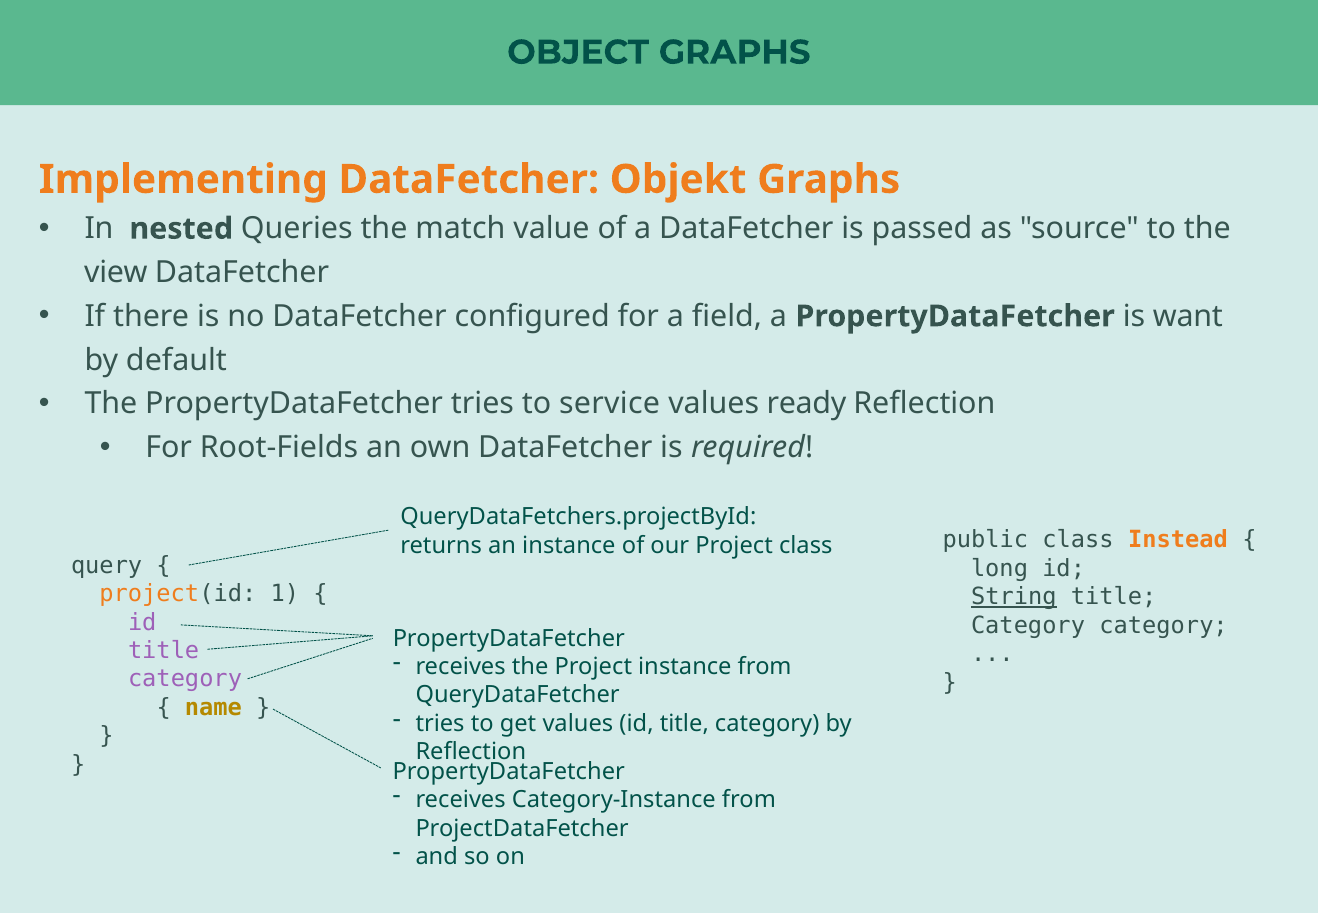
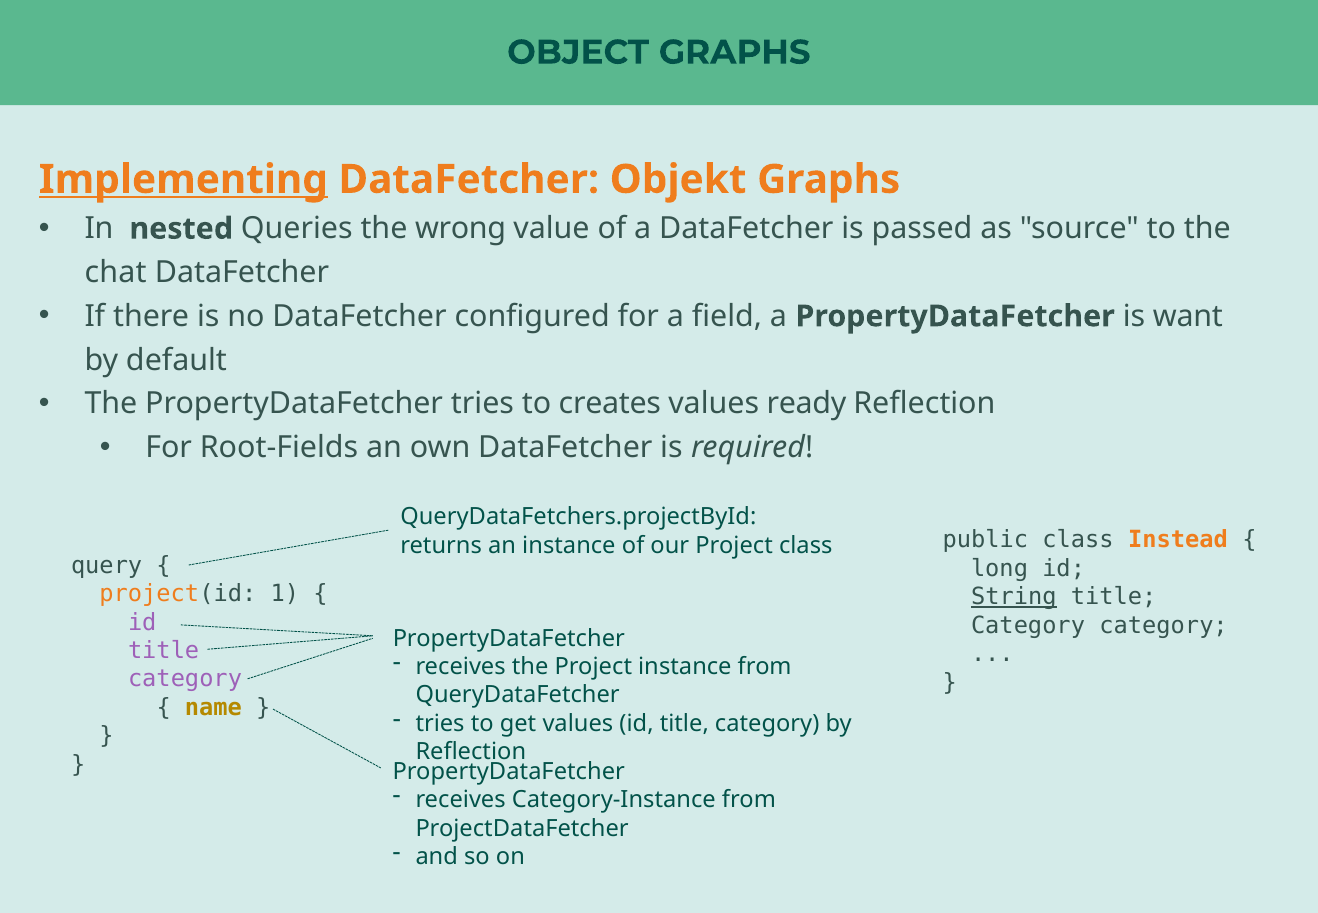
Implementing underline: none -> present
match: match -> wrong
view: view -> chat
service: service -> creates
